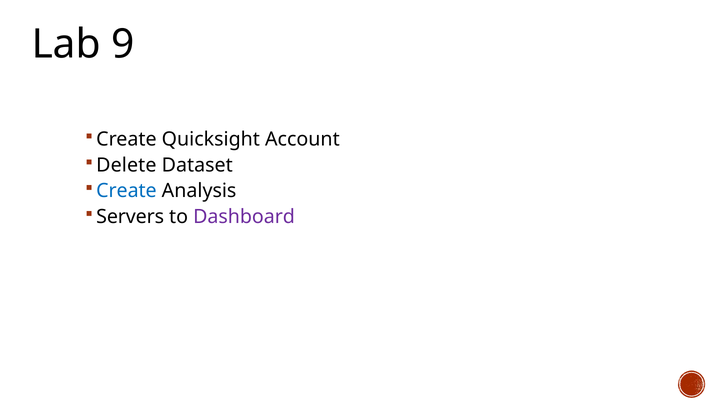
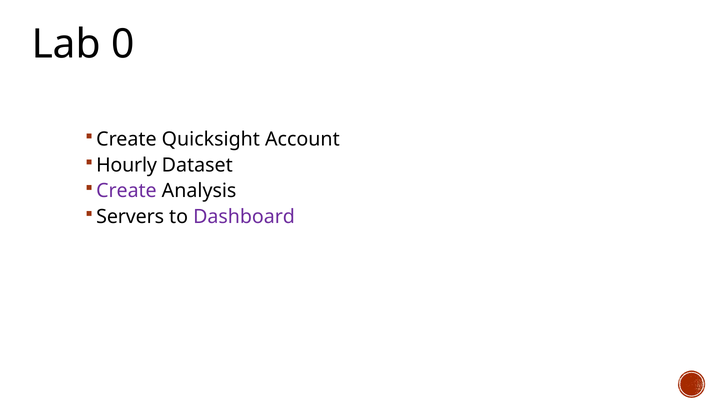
9: 9 -> 0
Delete: Delete -> Hourly
Create at (126, 191) colour: blue -> purple
